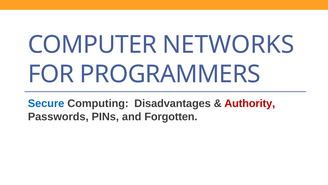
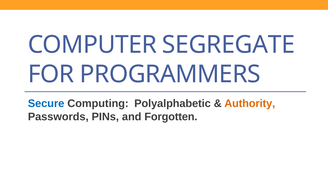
NETWORKS: NETWORKS -> SEGREGATE
Disadvantages: Disadvantages -> Polyalphabetic
Authority colour: red -> orange
